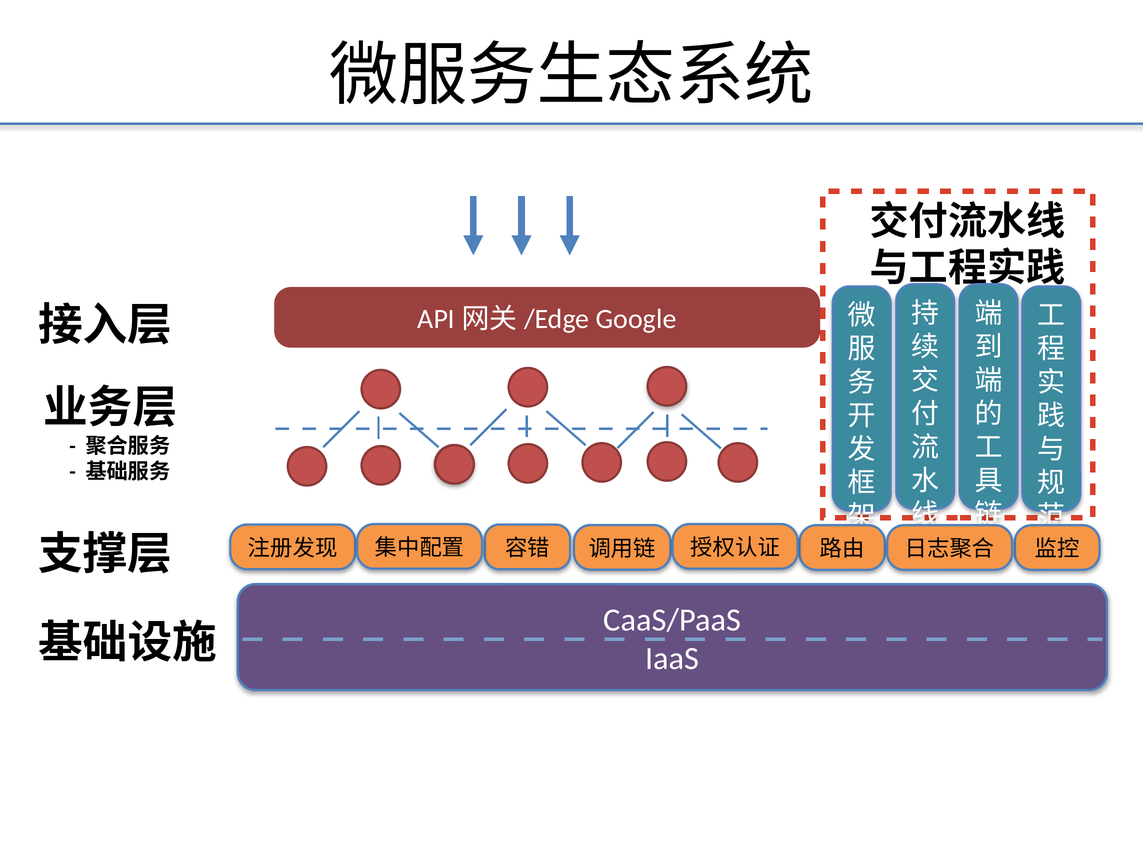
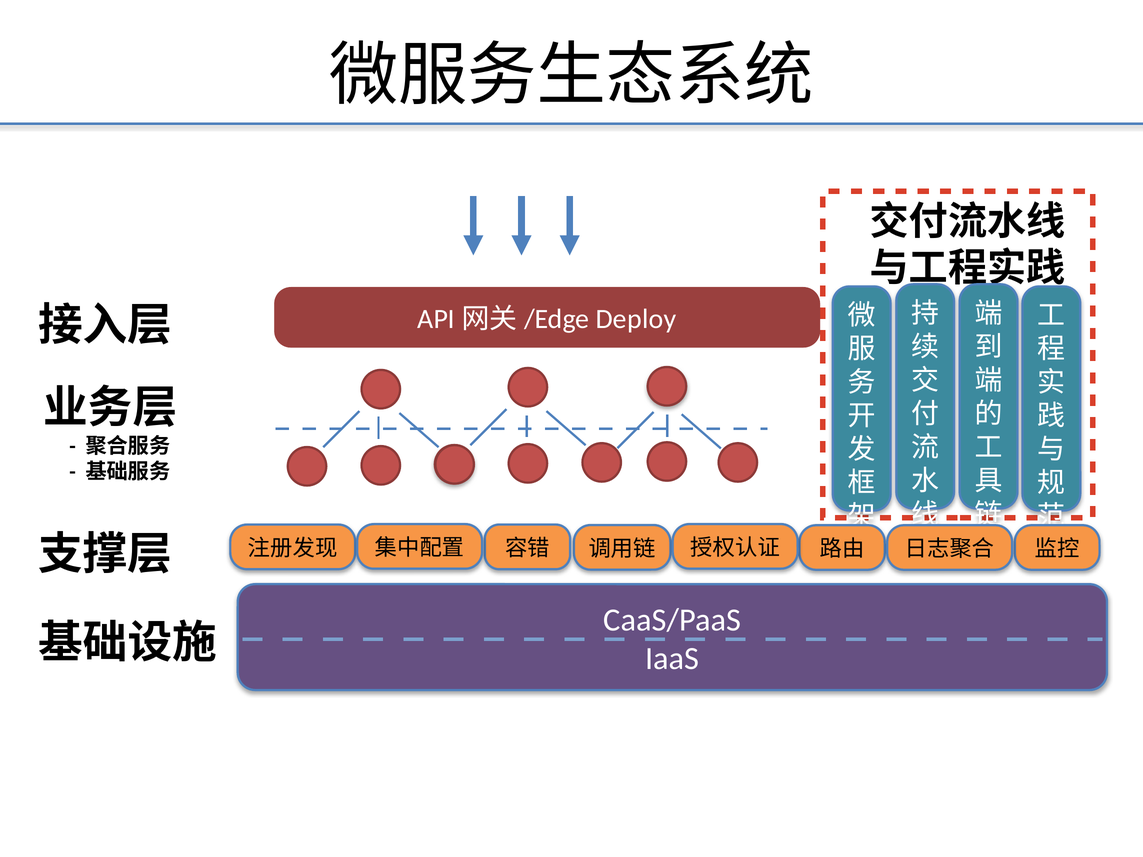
Google: Google -> Deploy
